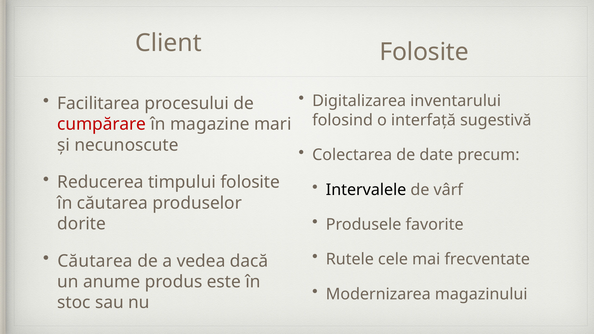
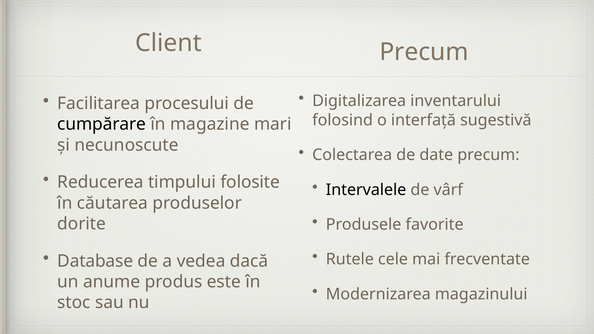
Folosite at (424, 52): Folosite -> Precum
cumpărare colour: red -> black
Căutarea at (95, 261): Căutarea -> Database
